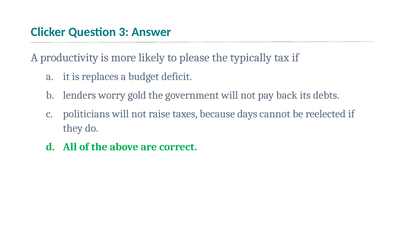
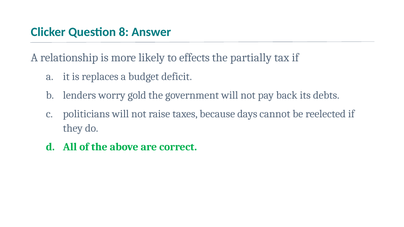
3: 3 -> 8
productivity: productivity -> relationship
please: please -> effects
typically: typically -> partially
